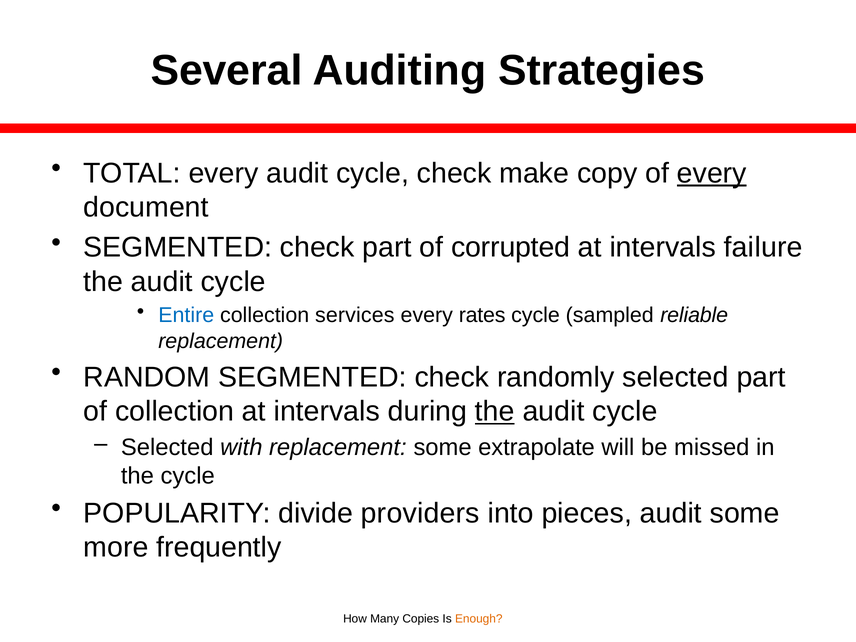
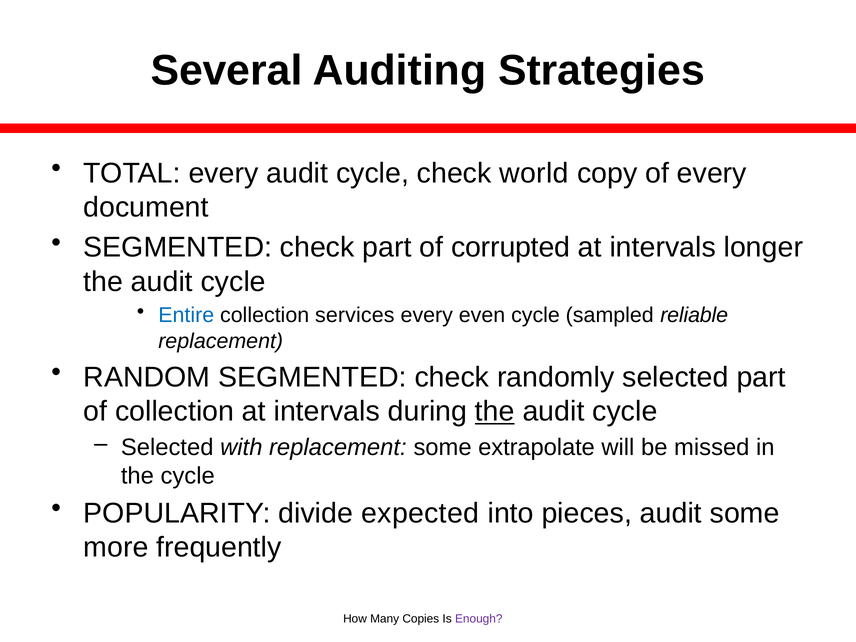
make: make -> world
every at (712, 173) underline: present -> none
failure: failure -> longer
rates: rates -> even
providers: providers -> expected
Enough colour: orange -> purple
